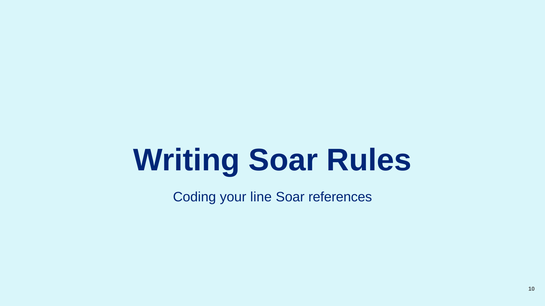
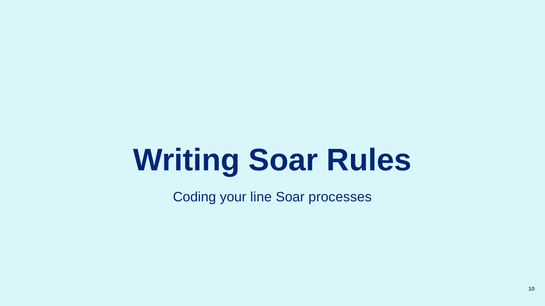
references: references -> processes
